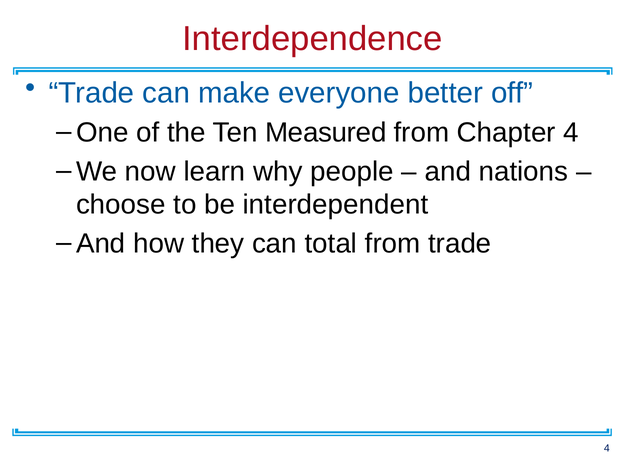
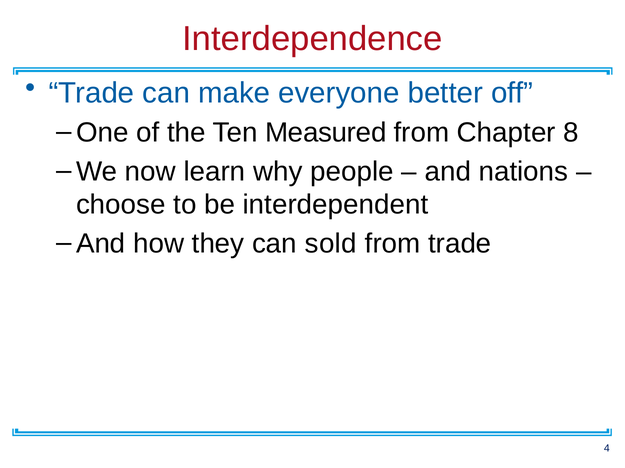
Chapter 4: 4 -> 8
total: total -> sold
